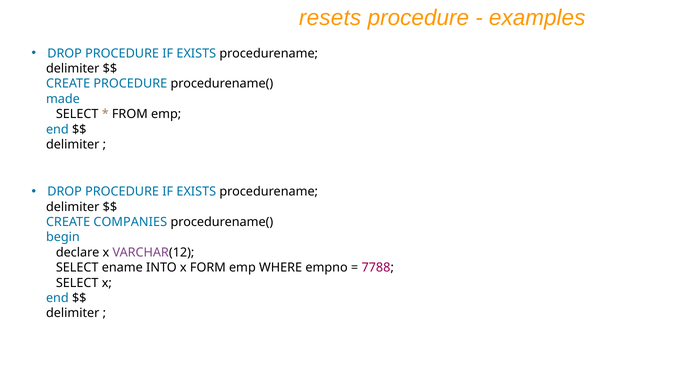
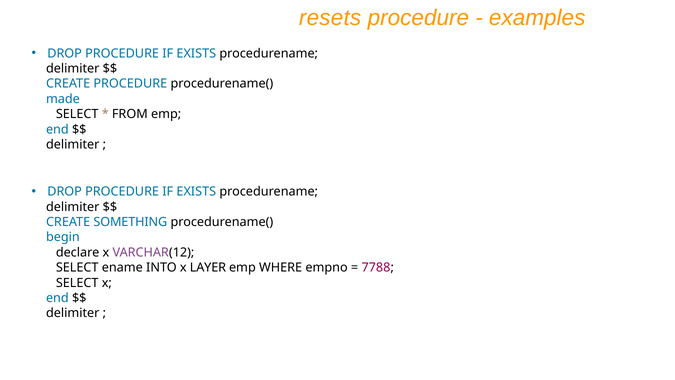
COMPANIES: COMPANIES -> SOMETHING
FORM: FORM -> LAYER
